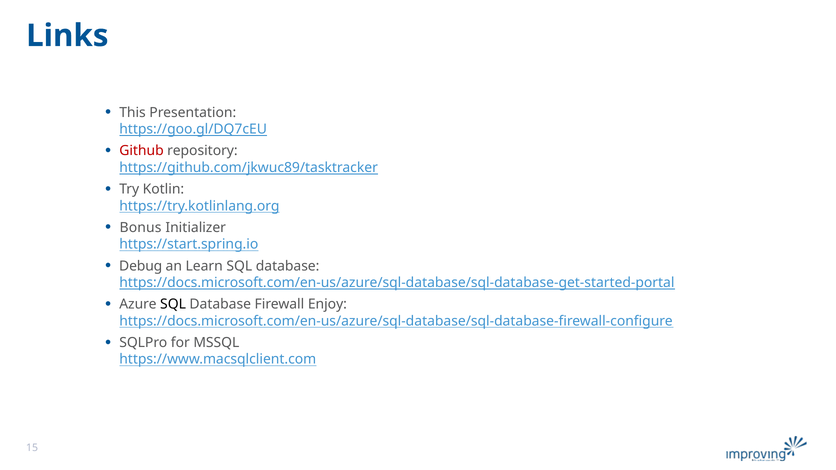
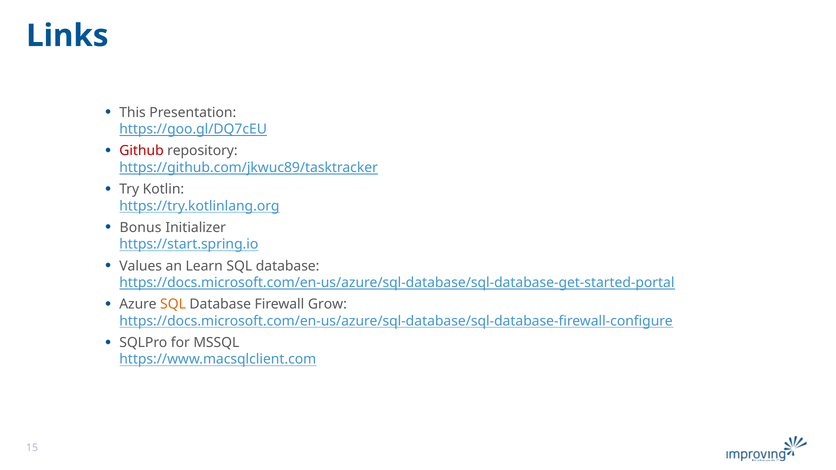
Debug: Debug -> Values
SQL at (173, 305) colour: black -> orange
Enjoy: Enjoy -> Grow
